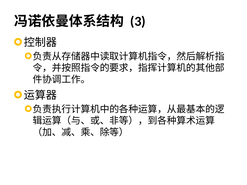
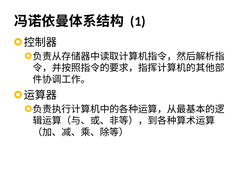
3: 3 -> 1
